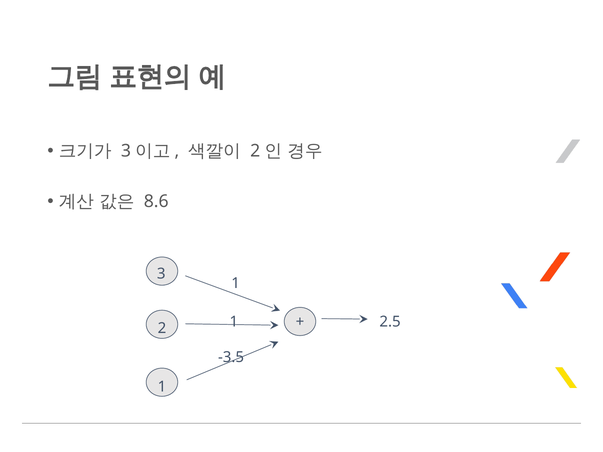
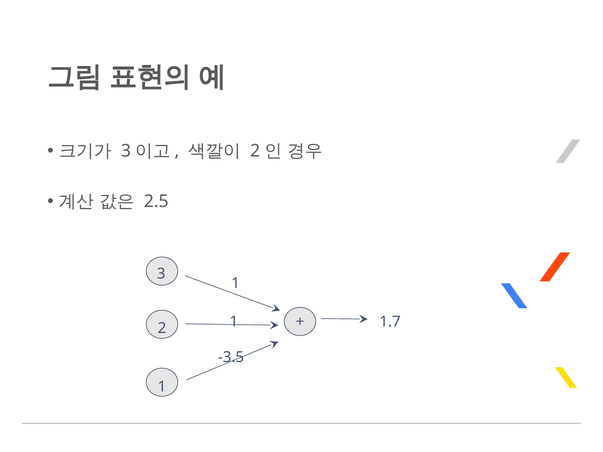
8.6: 8.6 -> 2.5
2.5: 2.5 -> 1.7
